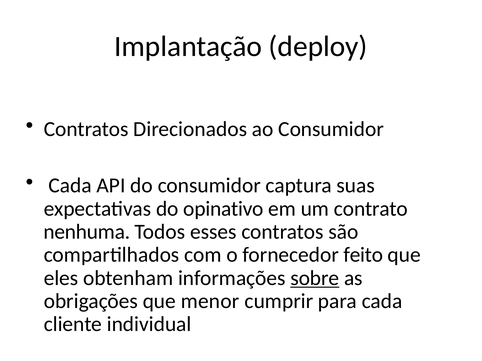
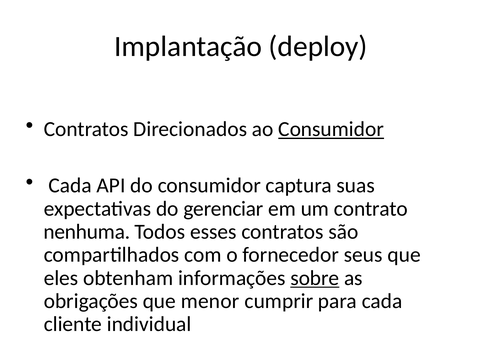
Consumidor at (331, 129) underline: none -> present
opinativo: opinativo -> gerenciar
feito: feito -> seus
